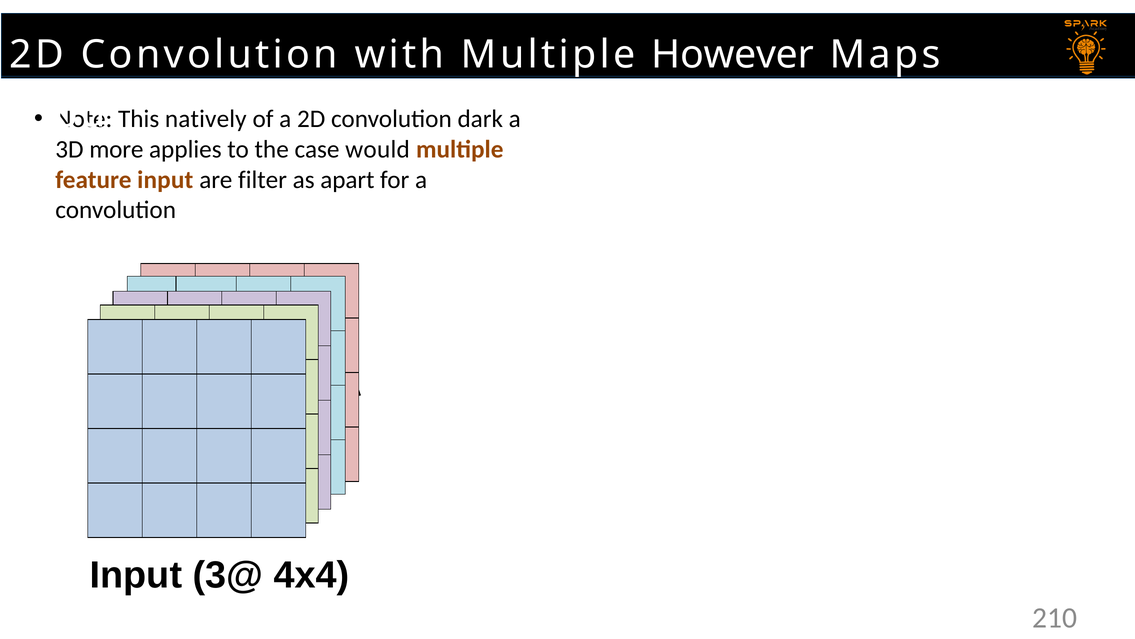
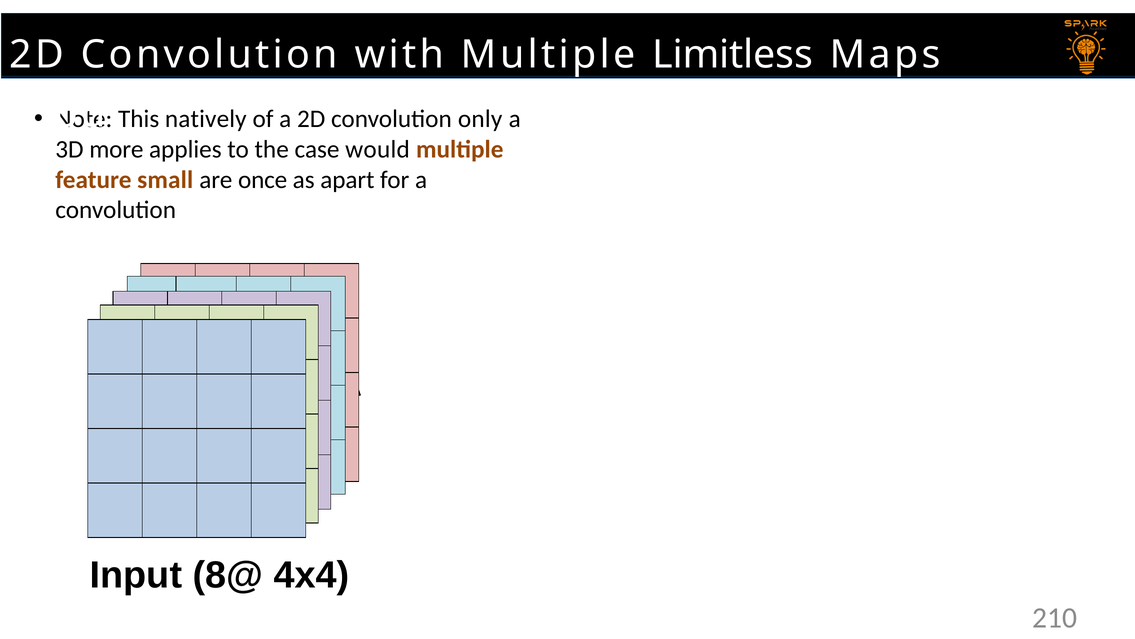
However: However -> Limitless
dark: dark -> only
feature input: input -> small
filter: filter -> once
3@: 3@ -> 8@
